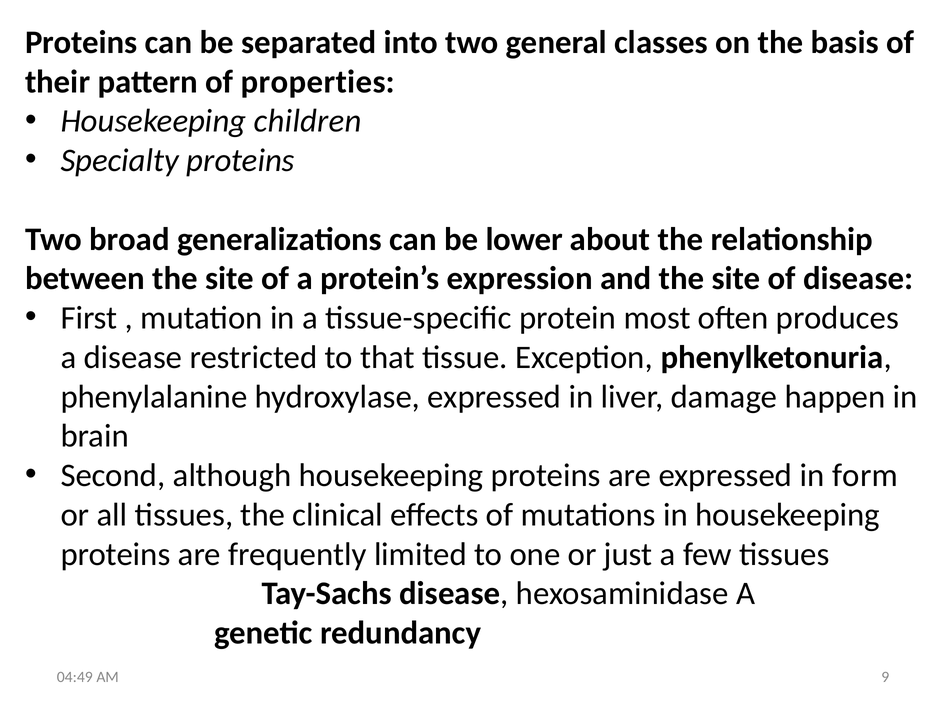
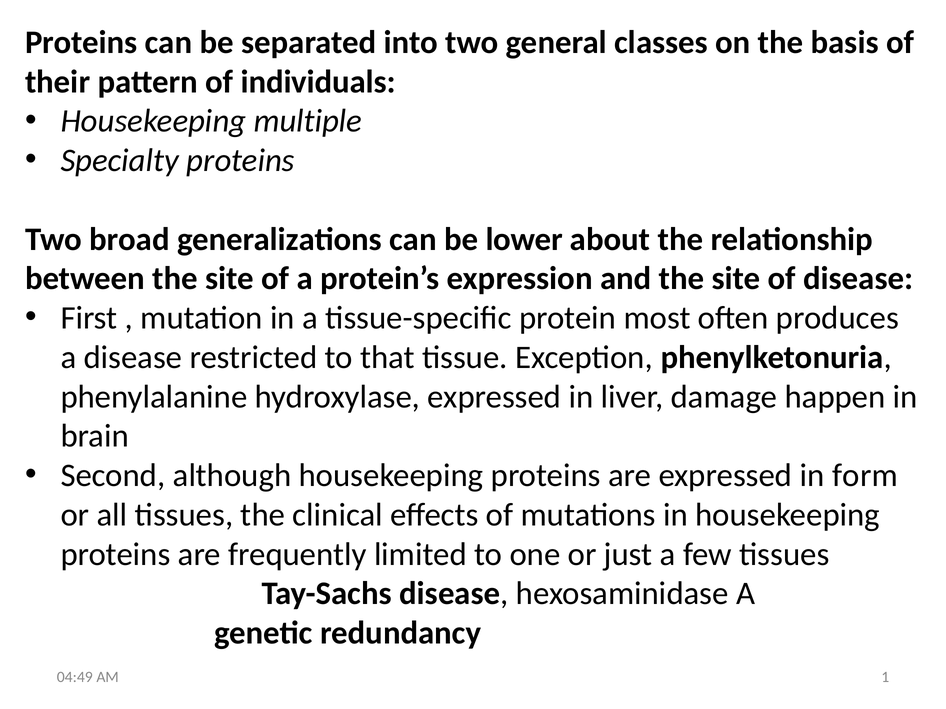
properties: properties -> individuals
children: children -> multiple
9: 9 -> 1
